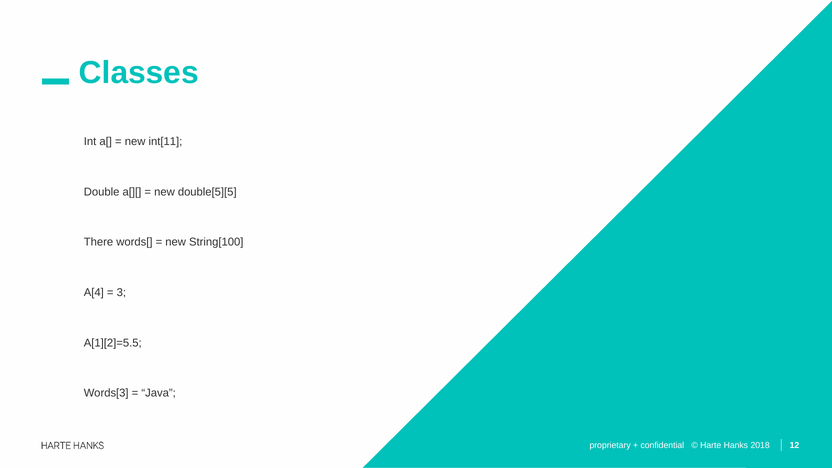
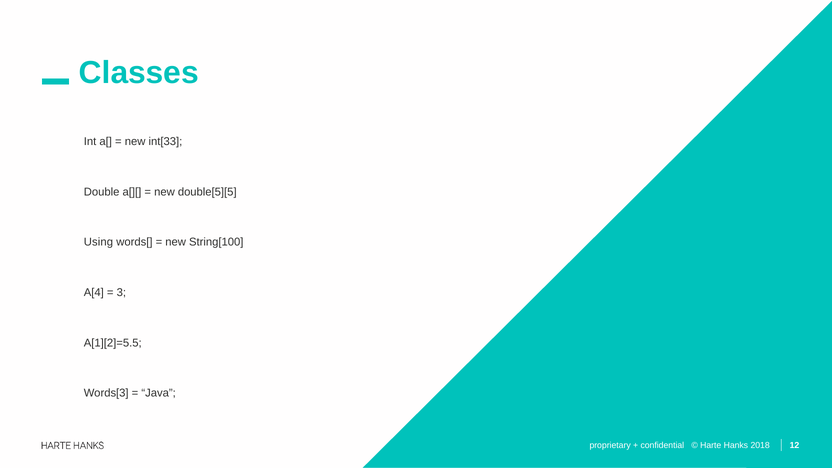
int[11: int[11 -> int[33
There: There -> Using
